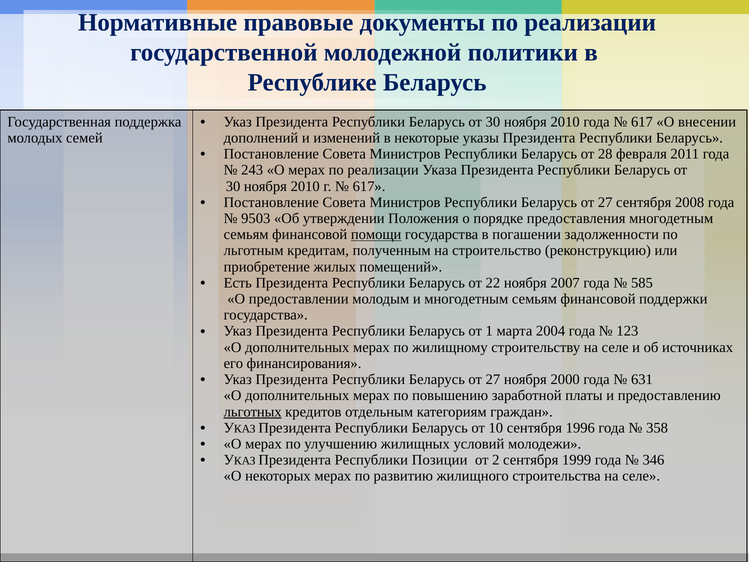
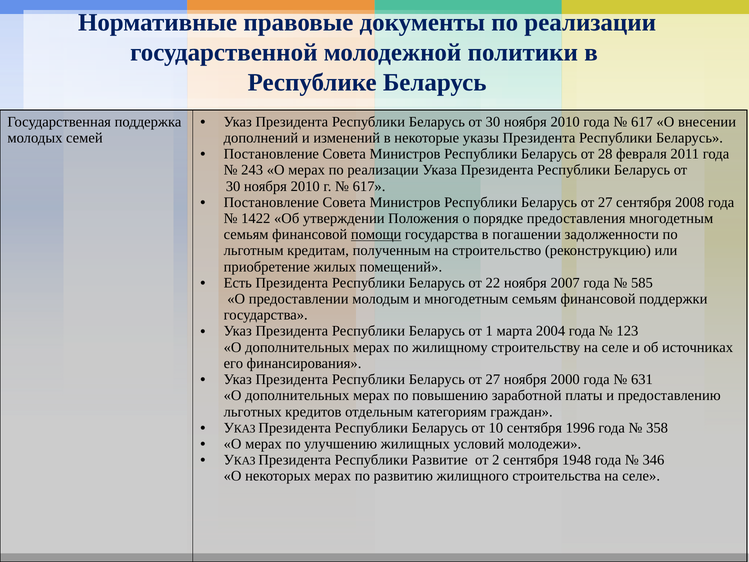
9503: 9503 -> 1422
льготных underline: present -> none
Позиции: Позиции -> Развитие
1999: 1999 -> 1948
